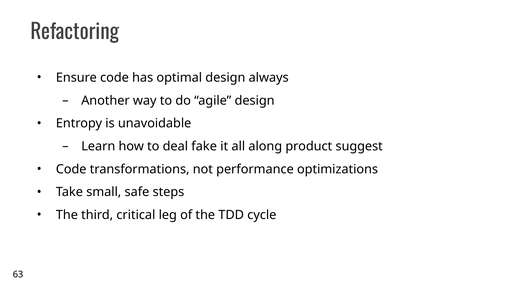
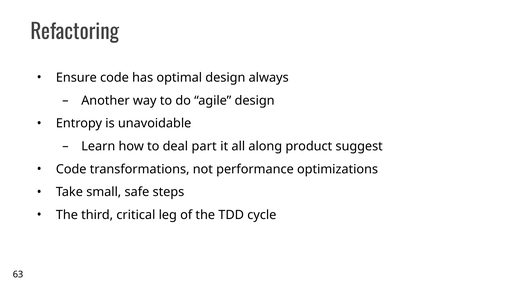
fake: fake -> part
